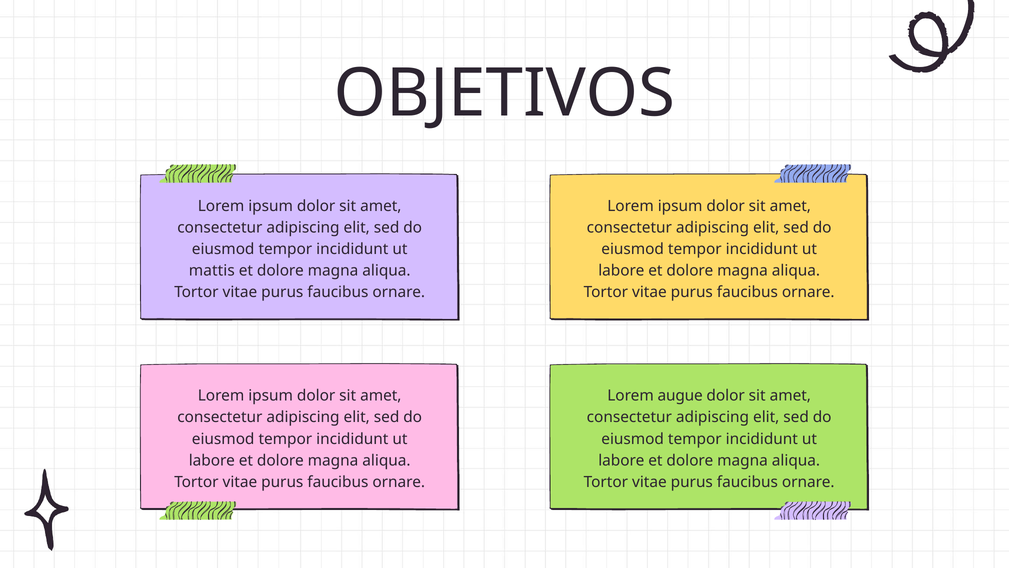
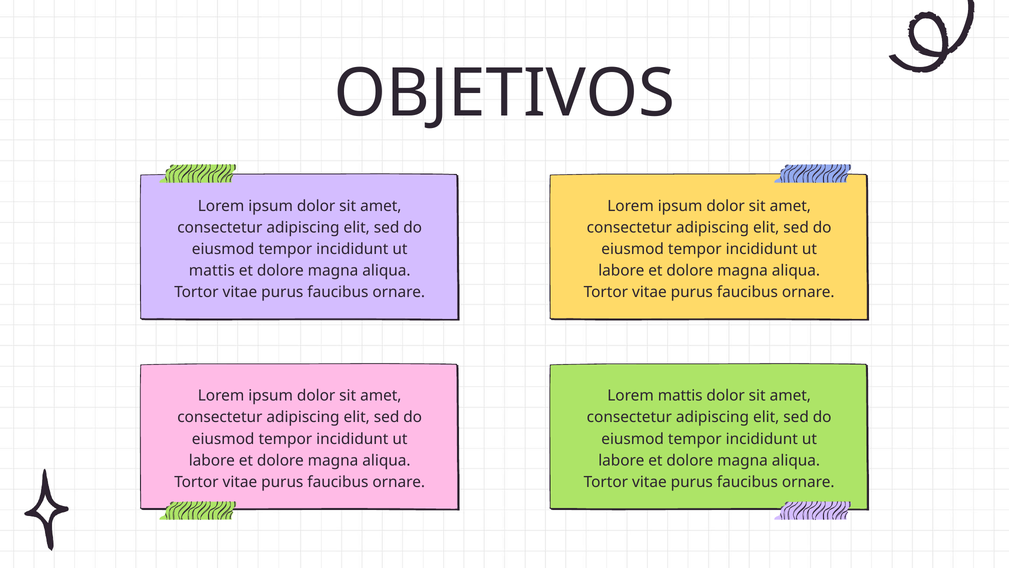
Lorem augue: augue -> mattis
